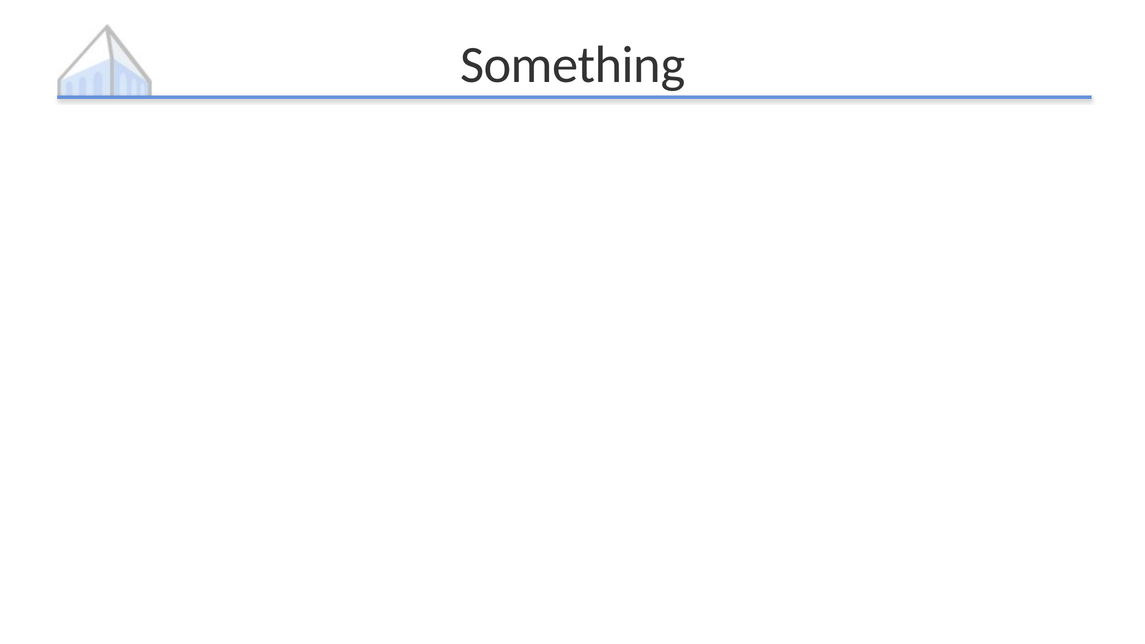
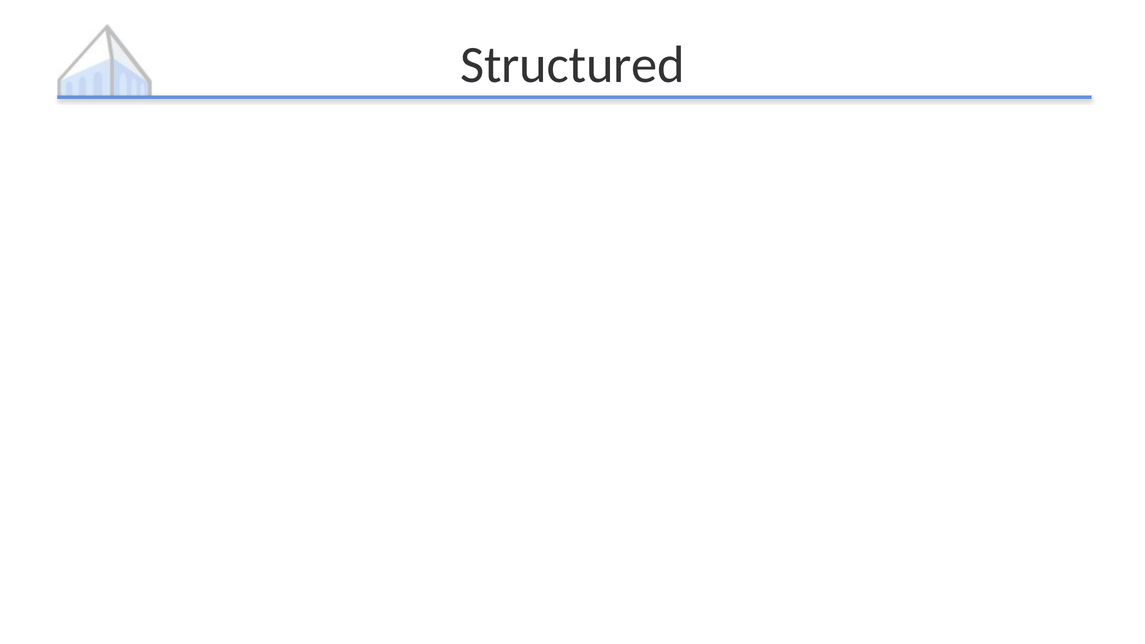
Something at (573, 65): Something -> Structured
